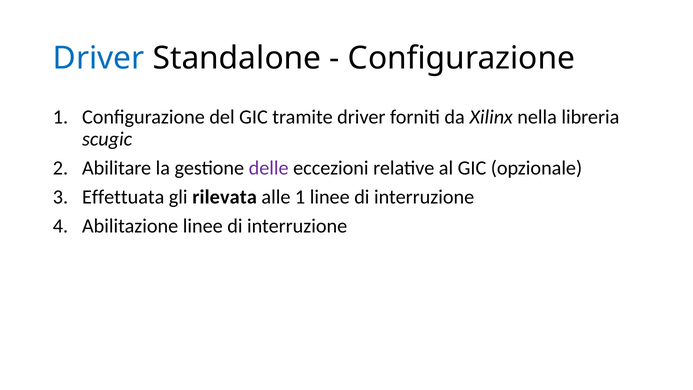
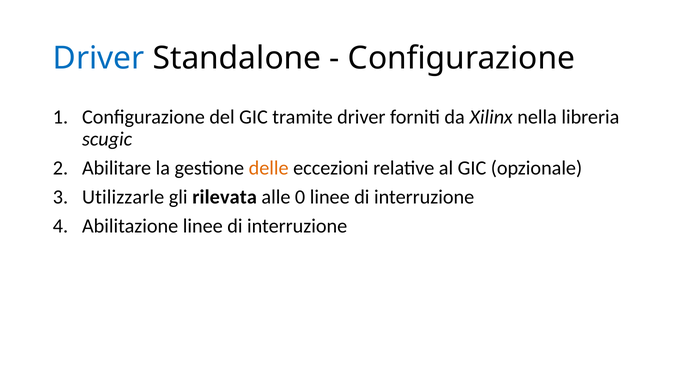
delle colour: purple -> orange
Effettuata: Effettuata -> Utilizzarle
alle 1: 1 -> 0
